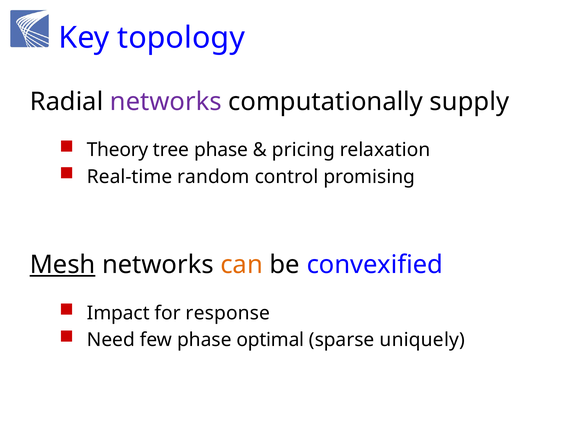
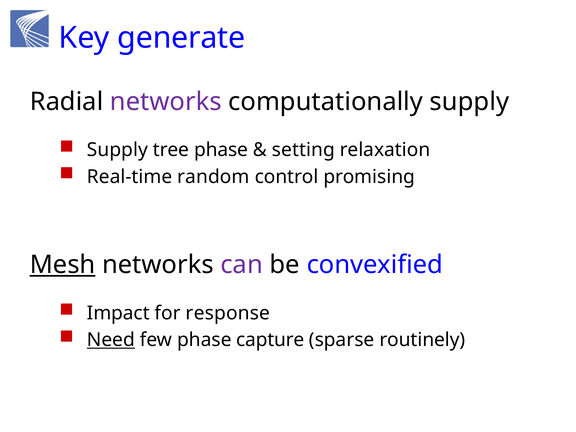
topology: topology -> generate
Theory at (118, 150): Theory -> Supply
pricing: pricing -> setting
can colour: orange -> purple
Need underline: none -> present
optimal: optimal -> capture
uniquely: uniquely -> routinely
